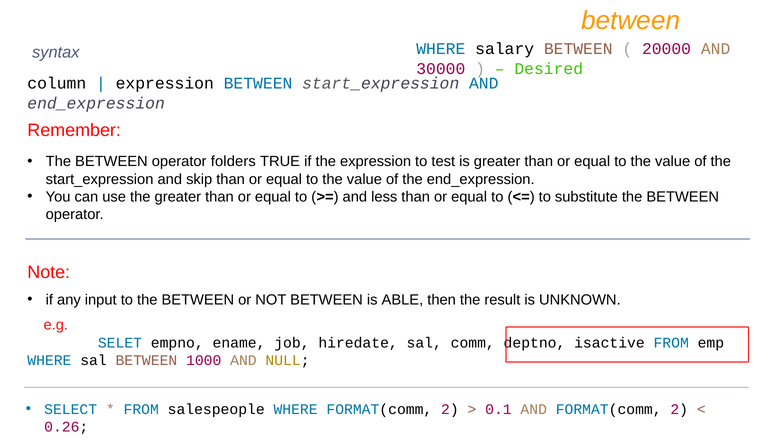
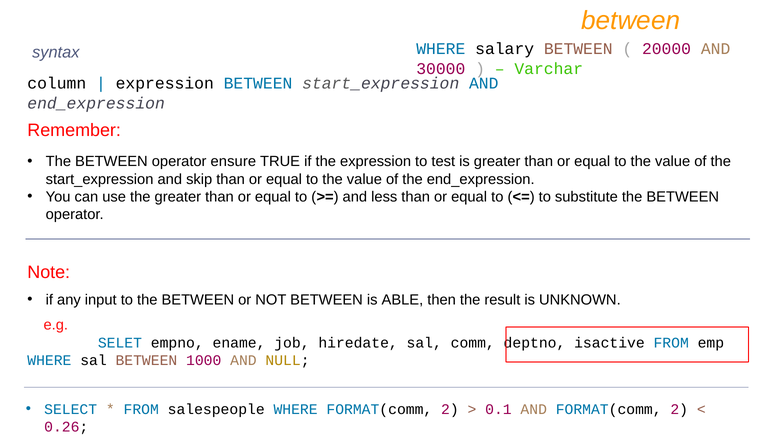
Desired: Desired -> Varchar
folders: folders -> ensure
